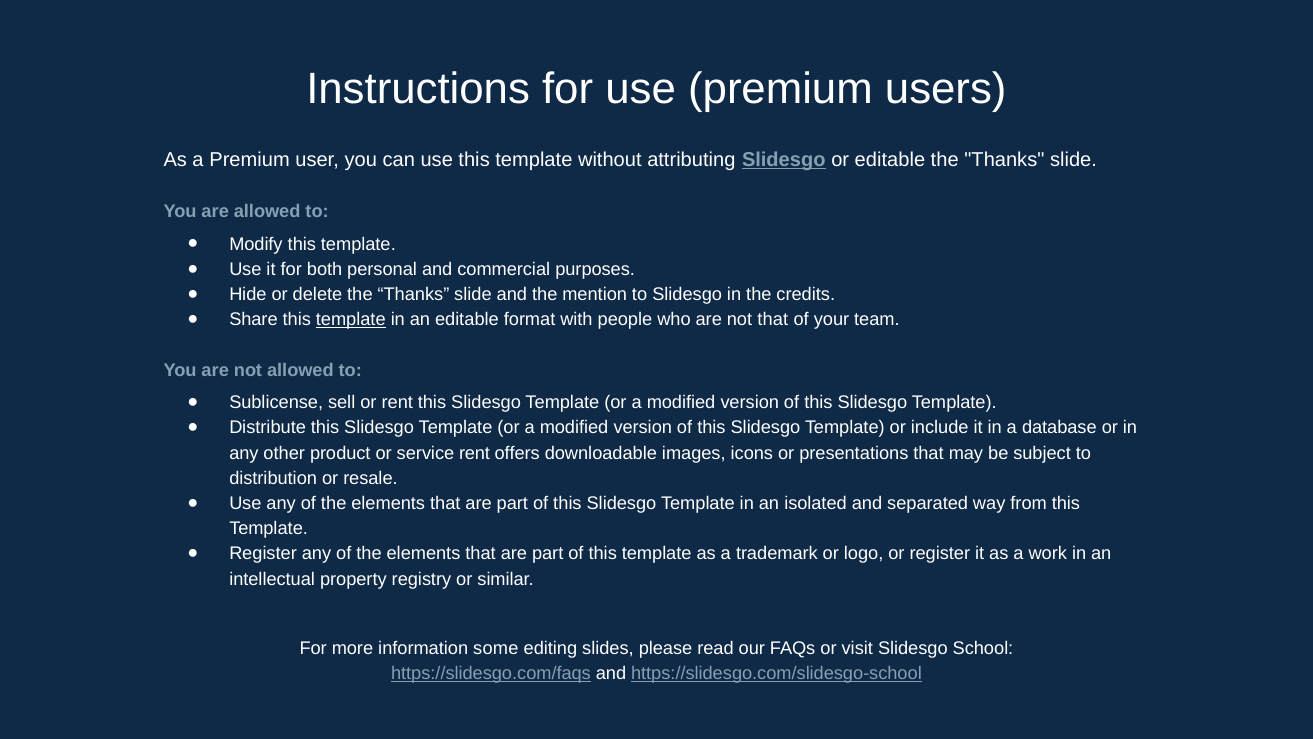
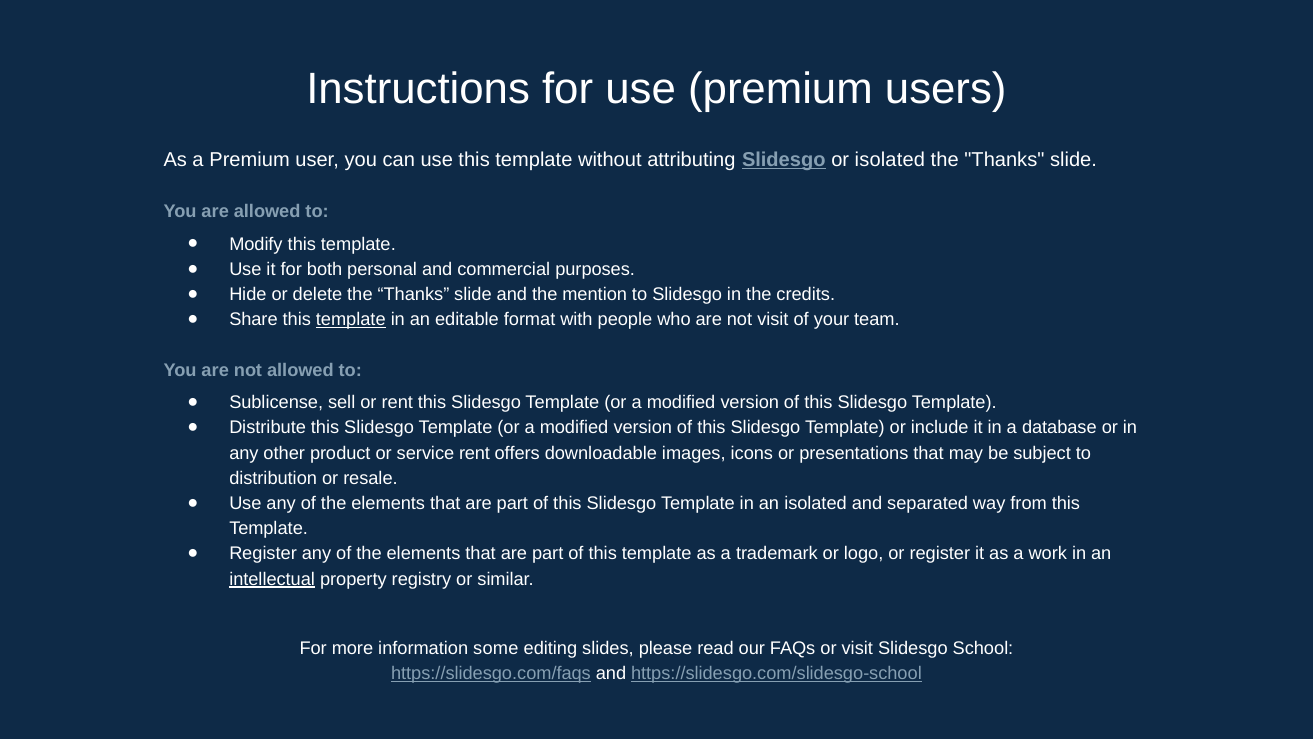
or editable: editable -> isolated
not that: that -> visit
intellectual underline: none -> present
